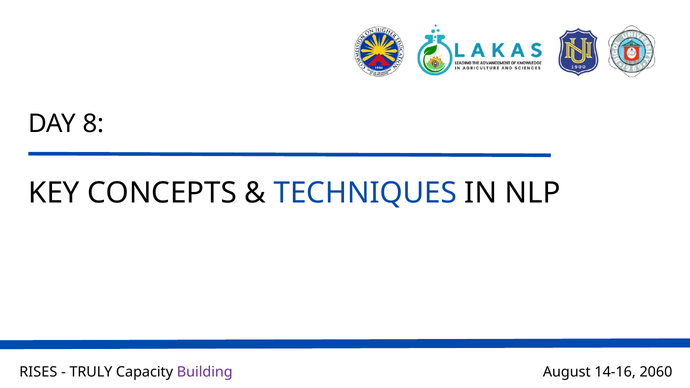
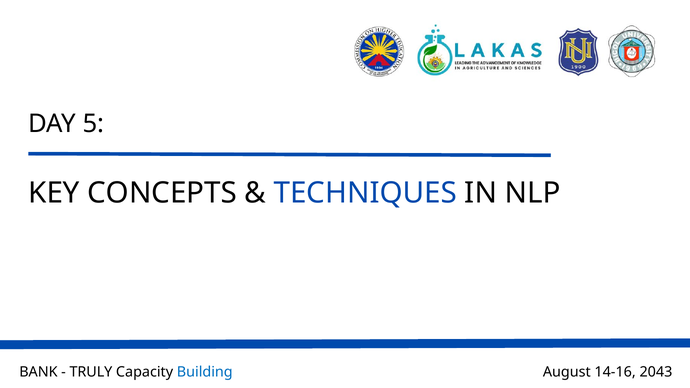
8: 8 -> 5
RISES: RISES -> BANK
Building colour: purple -> blue
2060: 2060 -> 2043
